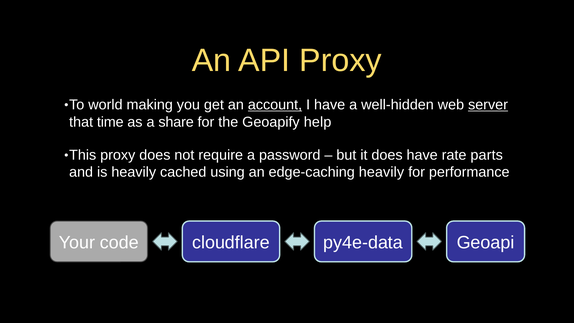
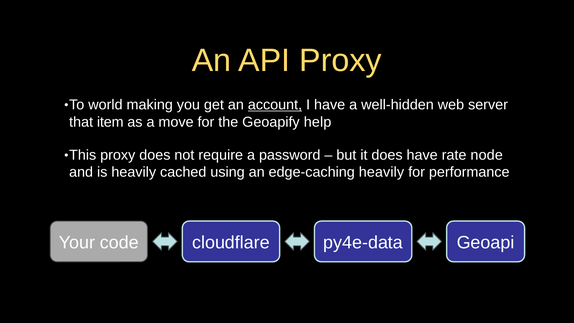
server underline: present -> none
time: time -> item
share: share -> move
parts: parts -> node
